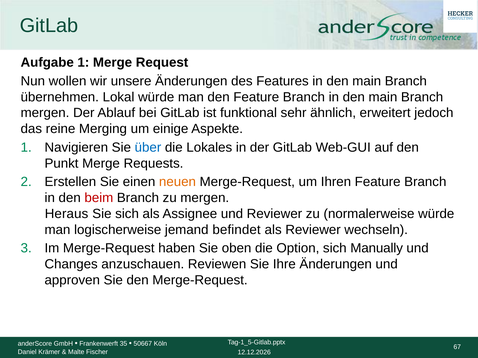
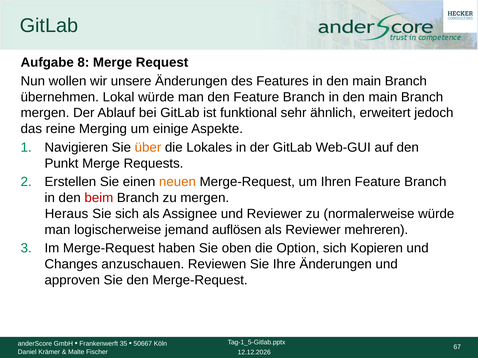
Aufgabe 1: 1 -> 8
über colour: blue -> orange
befindet: befindet -> auflösen
wechseln: wechseln -> mehreren
Manually: Manually -> Kopieren
